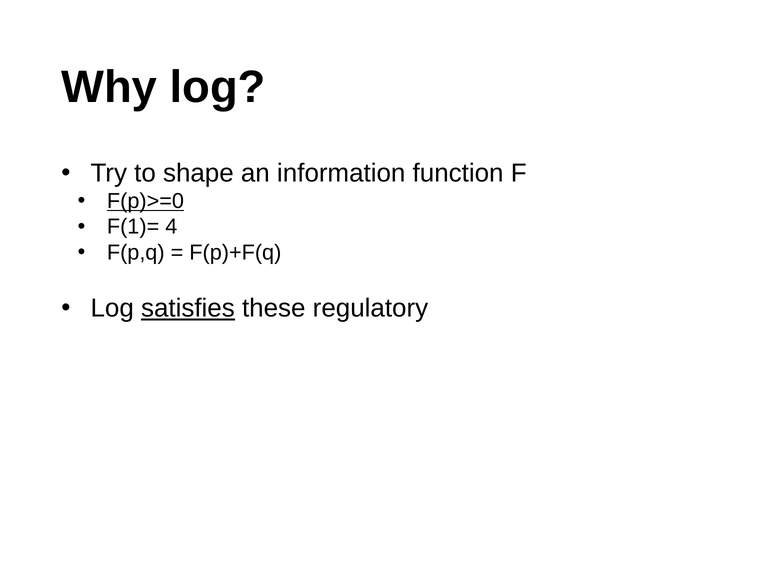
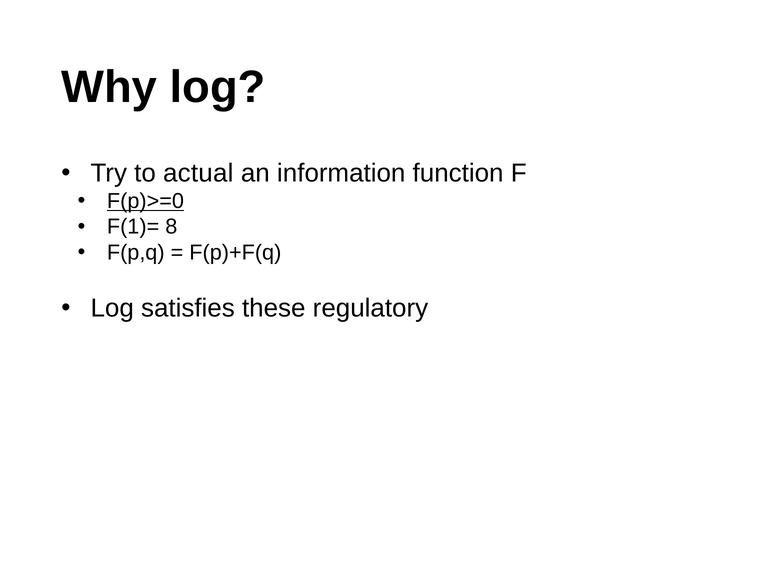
shape: shape -> actual
4: 4 -> 8
satisfies underline: present -> none
